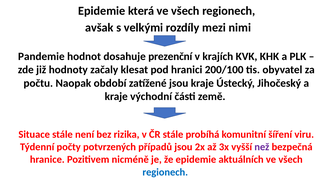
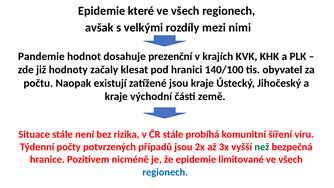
která: která -> které
200/100: 200/100 -> 140/100
období: období -> existují
než colour: purple -> green
aktuálních: aktuálních -> limitované
